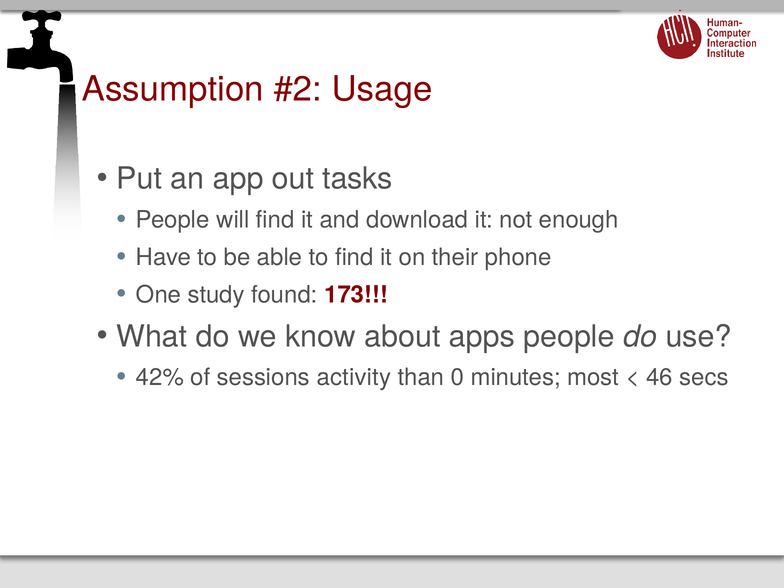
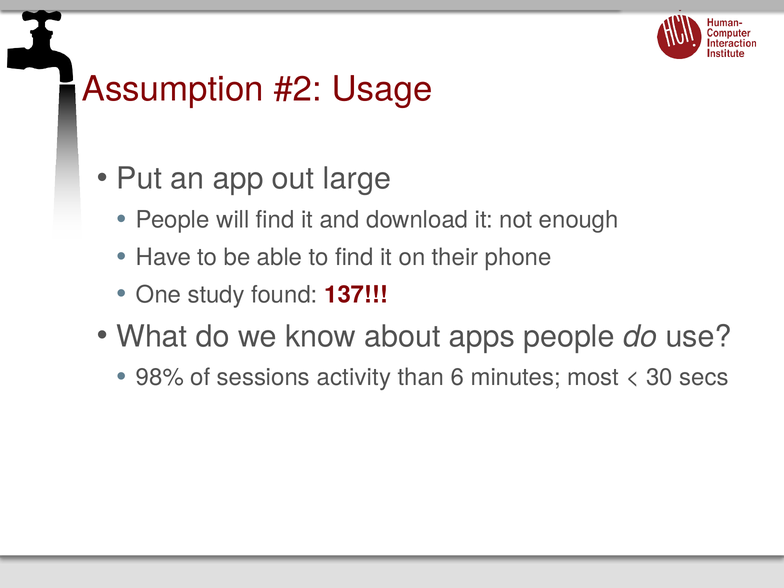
tasks: tasks -> large
173: 173 -> 137
42%: 42% -> 98%
0: 0 -> 6
46: 46 -> 30
